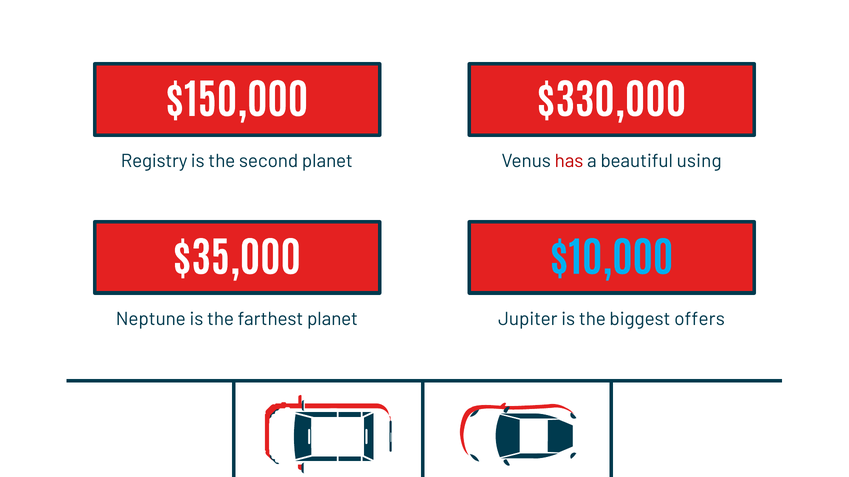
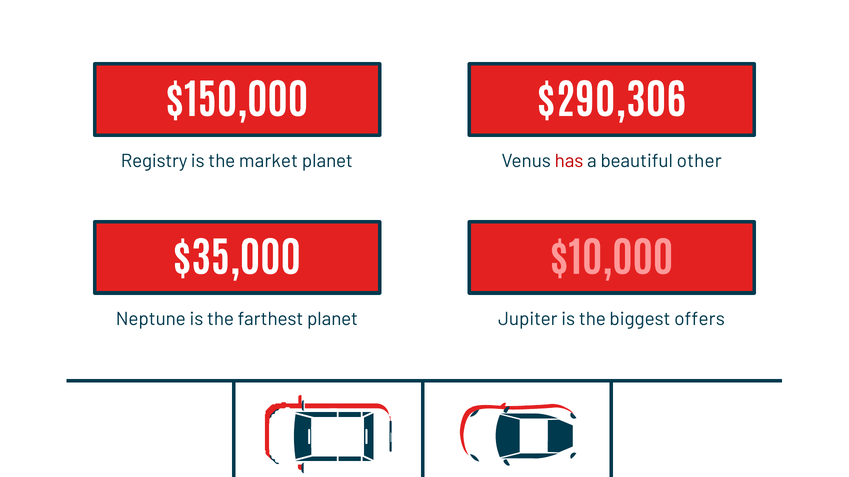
$330,000: $330,000 -> $290,306
second: second -> market
using: using -> other
$10,000 colour: light blue -> pink
